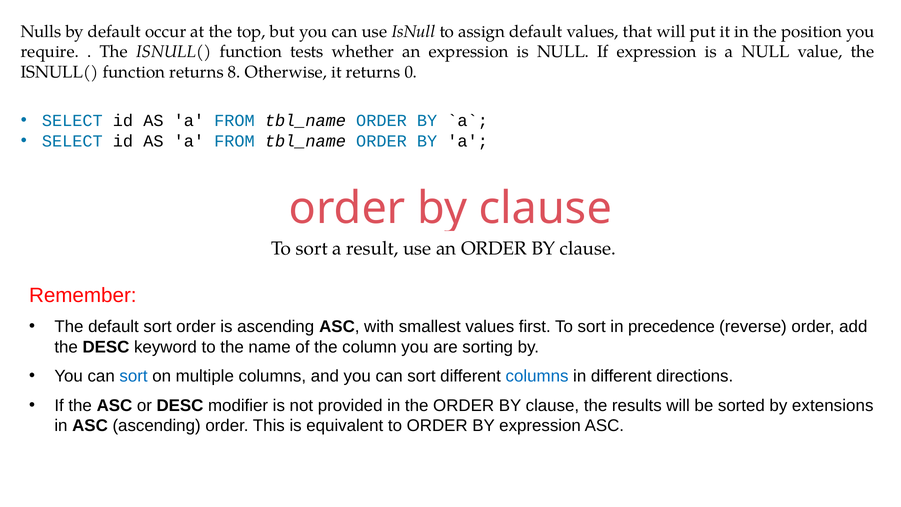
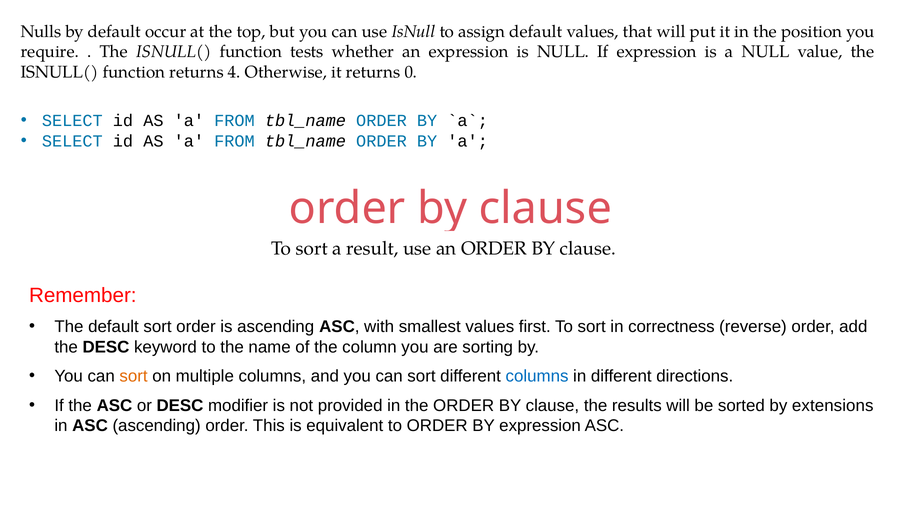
8: 8 -> 4
precedence: precedence -> correctness
sort at (134, 376) colour: blue -> orange
